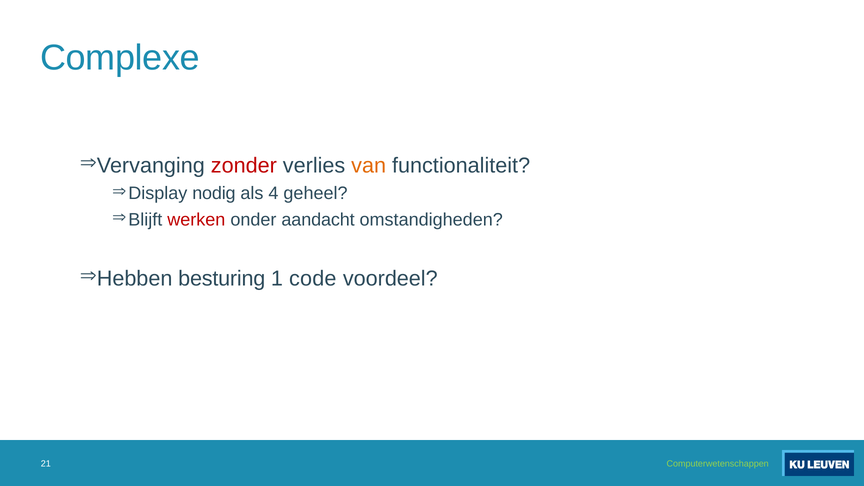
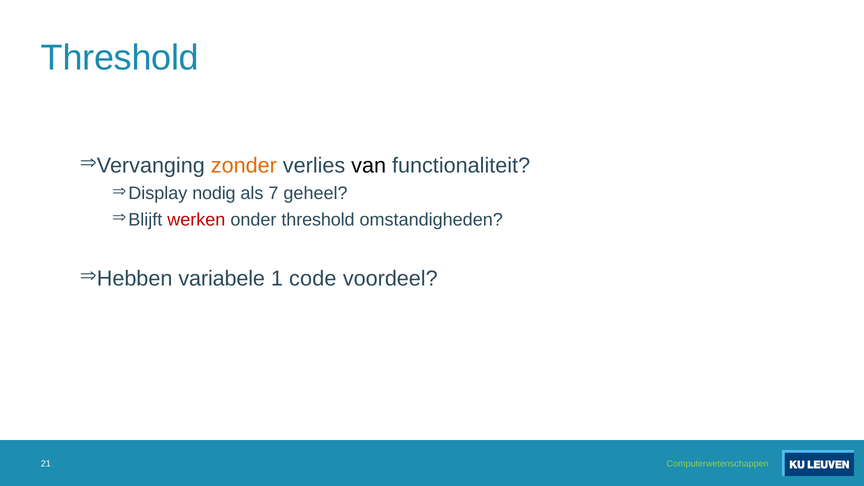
Complexe at (120, 58): Complexe -> Threshold
zonder colour: red -> orange
van colour: orange -> black
4: 4 -> 7
onder aandacht: aandacht -> threshold
besturing: besturing -> variabele
